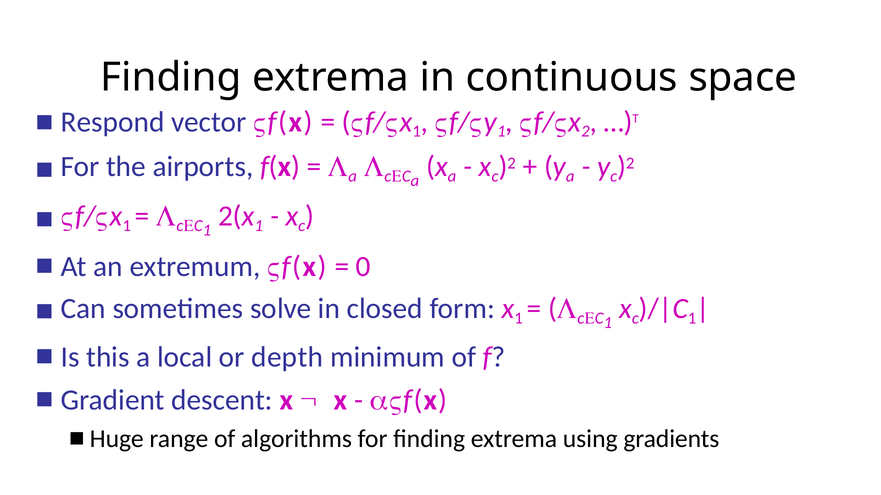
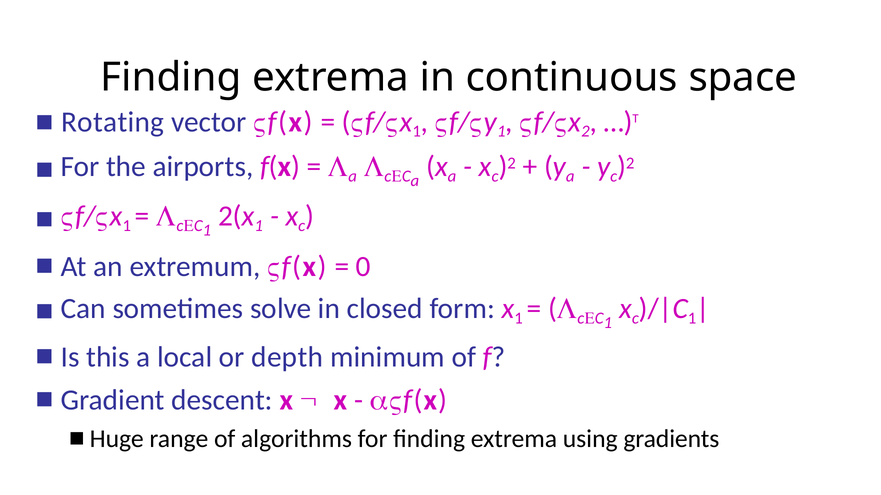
Respond: Respond -> Rotating
